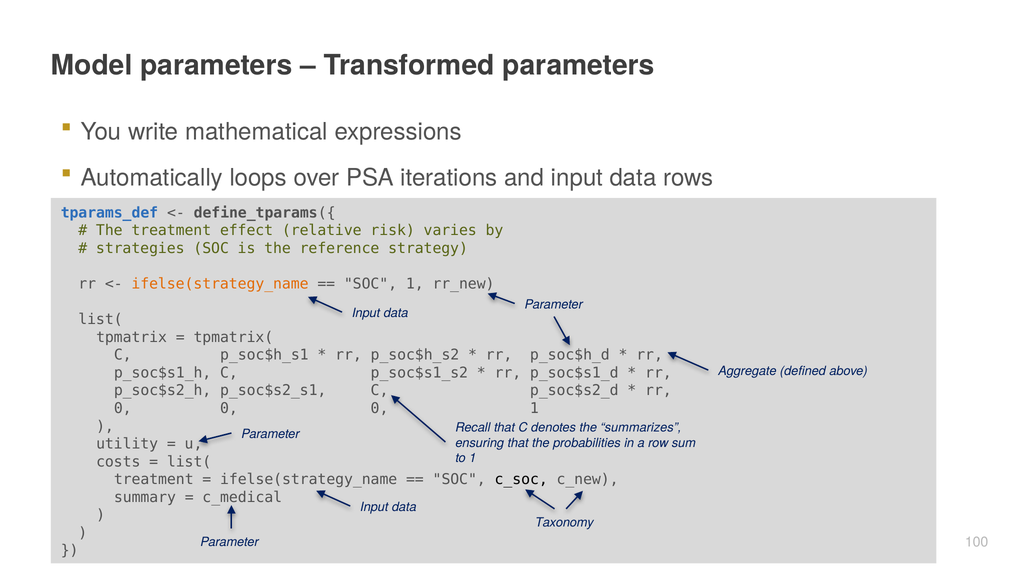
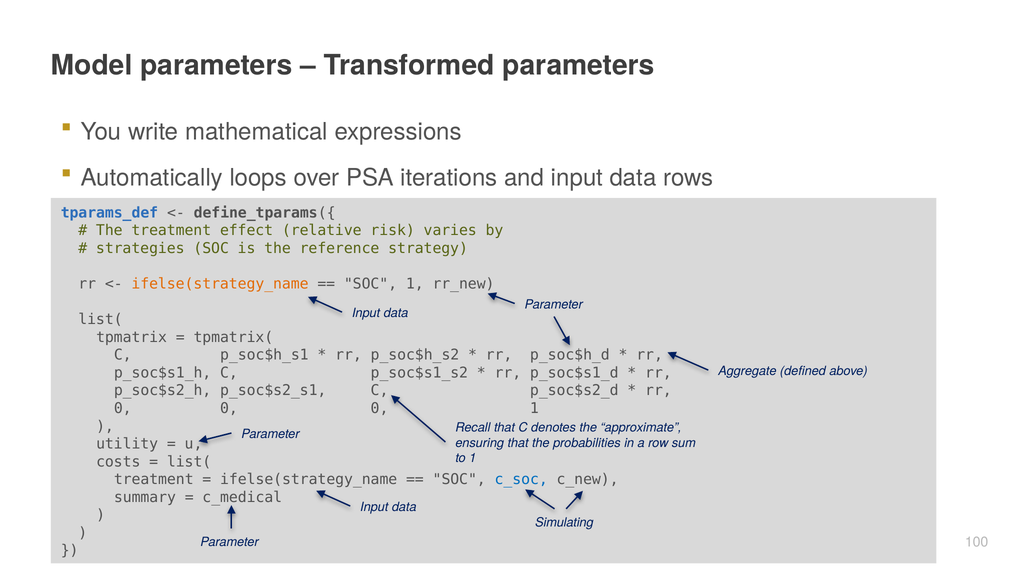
summarizes: summarizes -> approximate
c_soc colour: black -> blue
Taxonomy: Taxonomy -> Simulating
